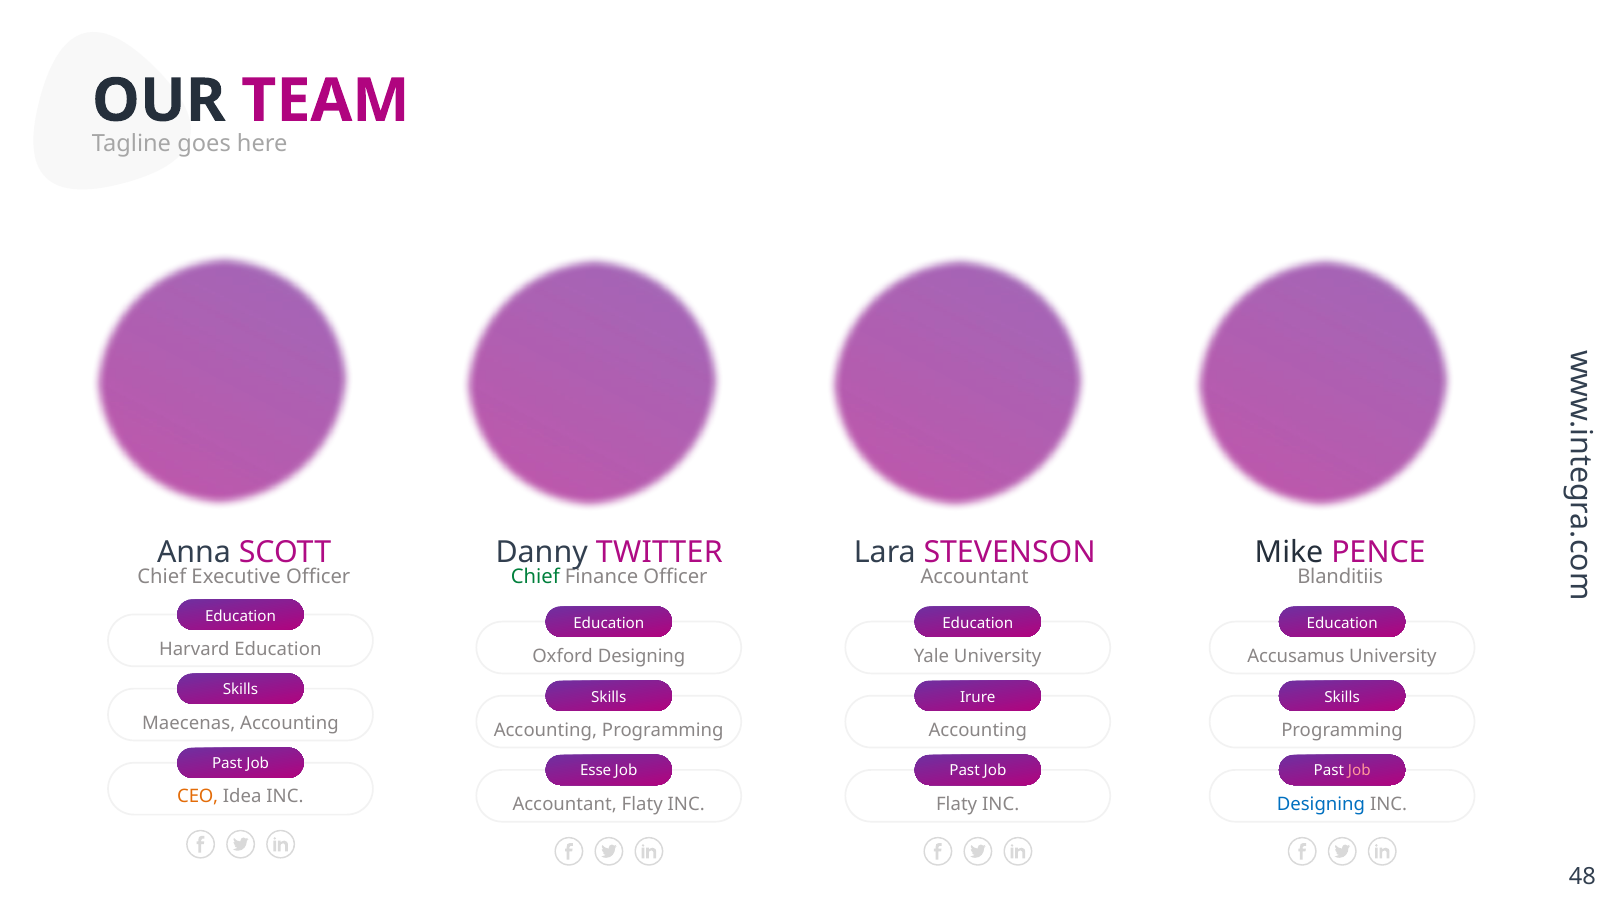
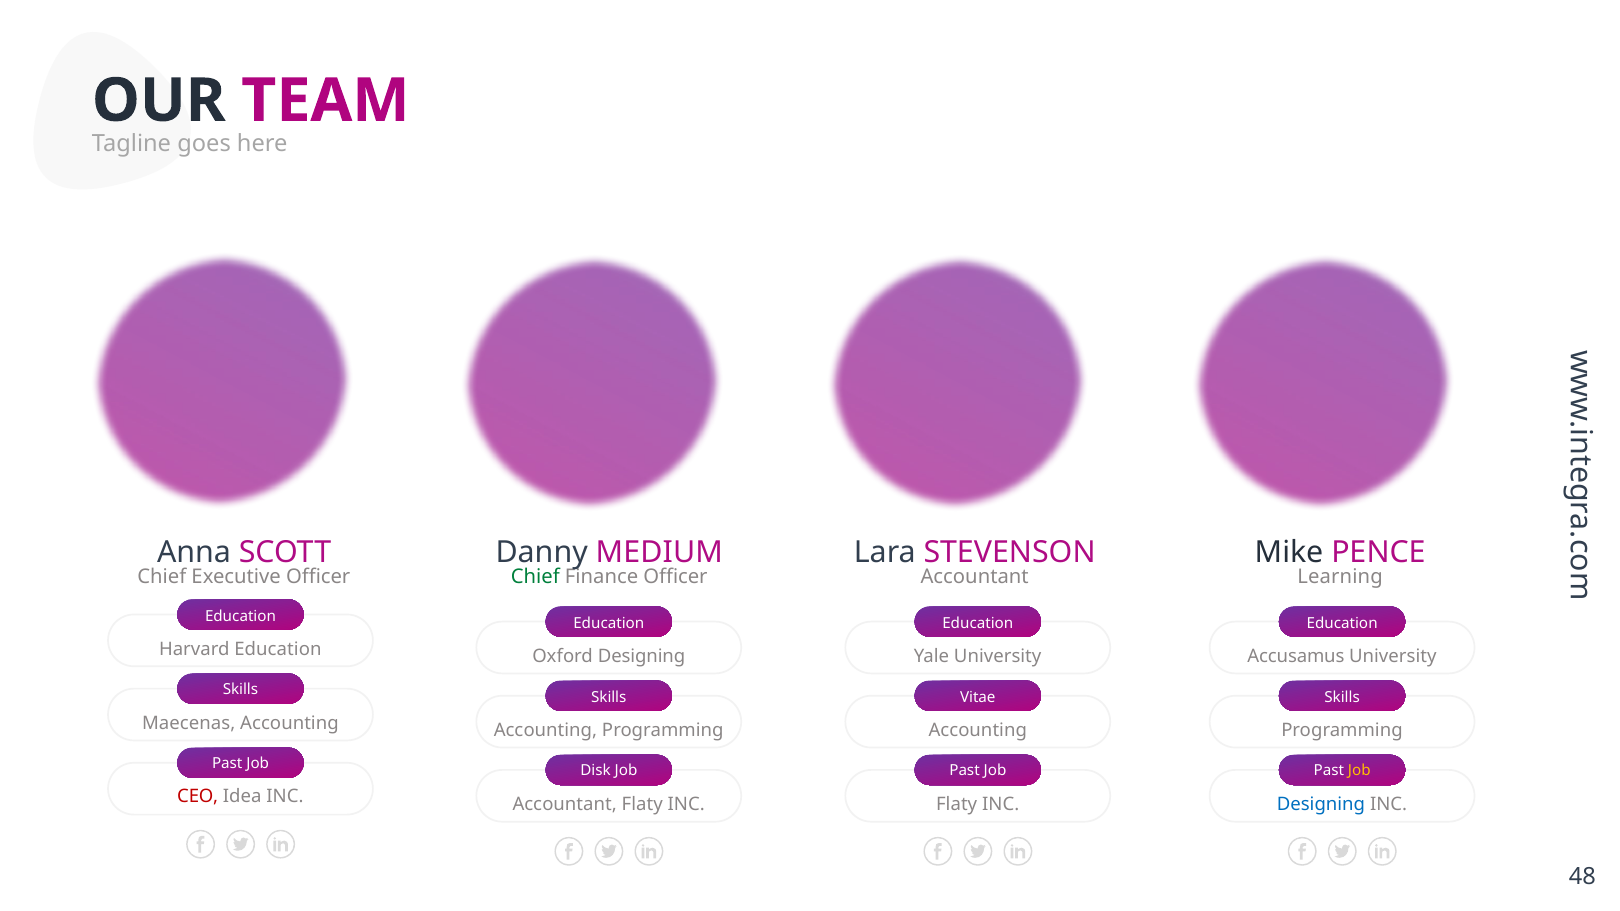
TWITTER: TWITTER -> MEDIUM
Blanditiis: Blanditiis -> Learning
Irure: Irure -> Vitae
Esse: Esse -> Disk
Job at (1359, 771) colour: pink -> yellow
CEO colour: orange -> red
